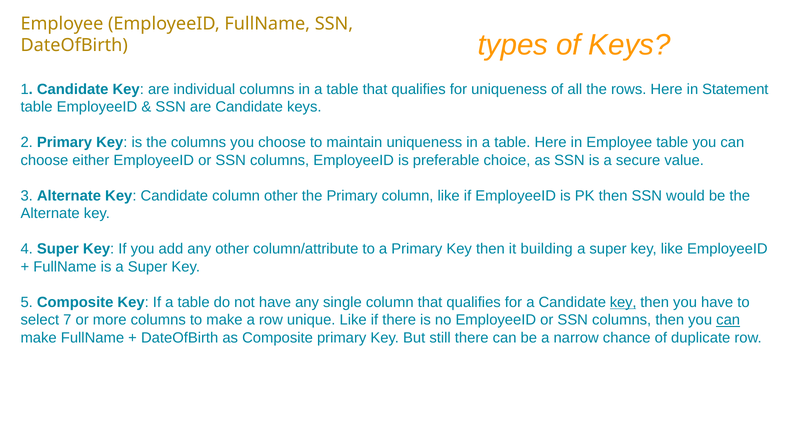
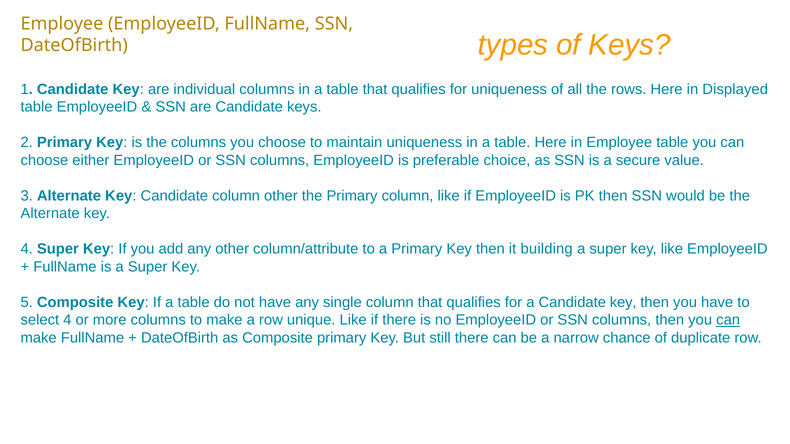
Statement: Statement -> Displayed
key at (623, 303) underline: present -> none
select 7: 7 -> 4
